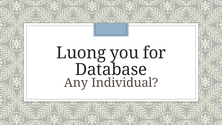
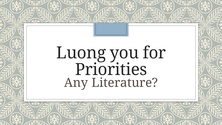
Database: Database -> Priorities
Individual: Individual -> Literature
